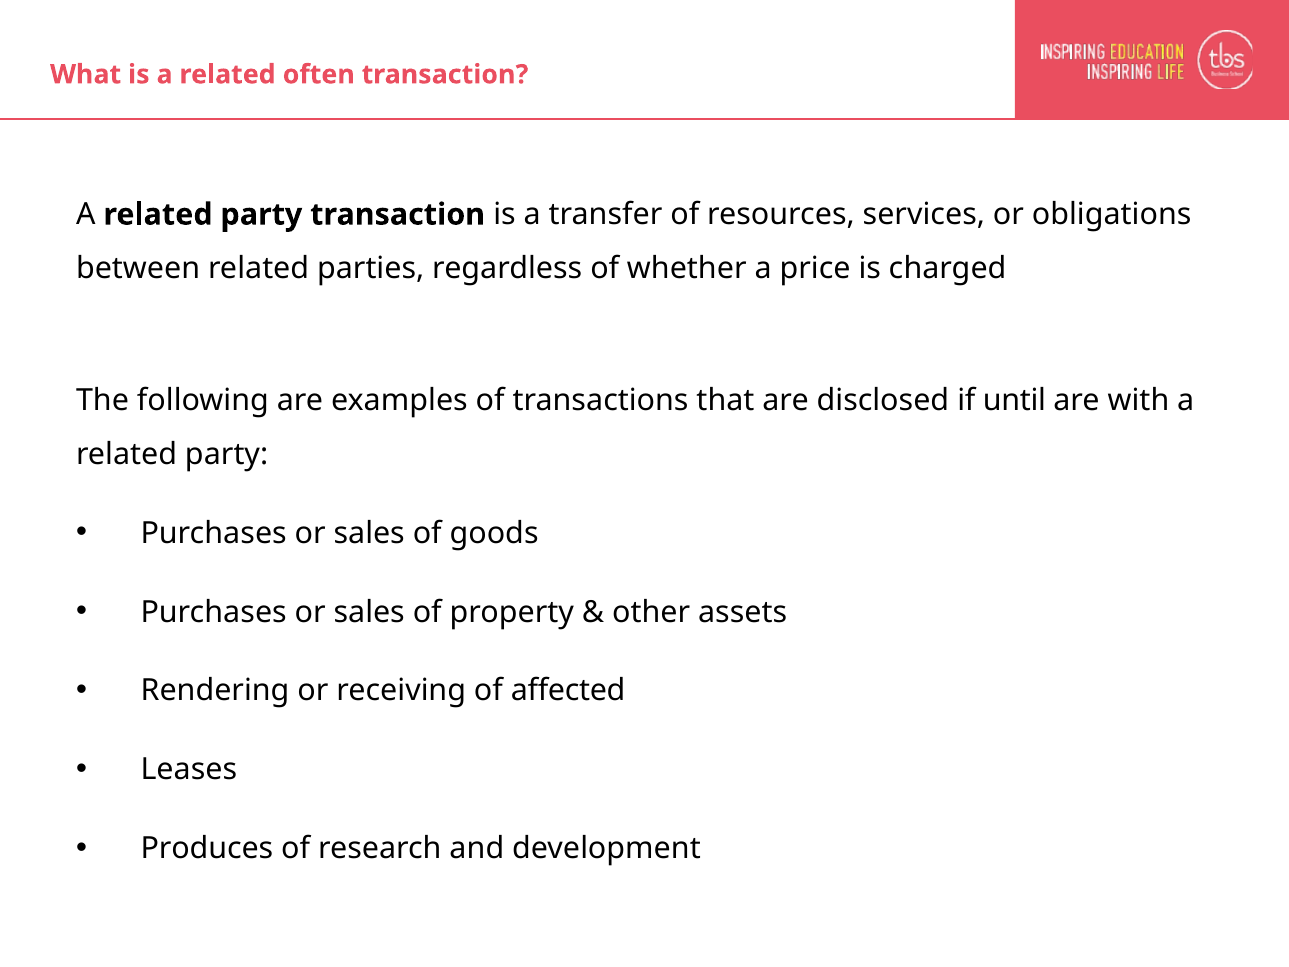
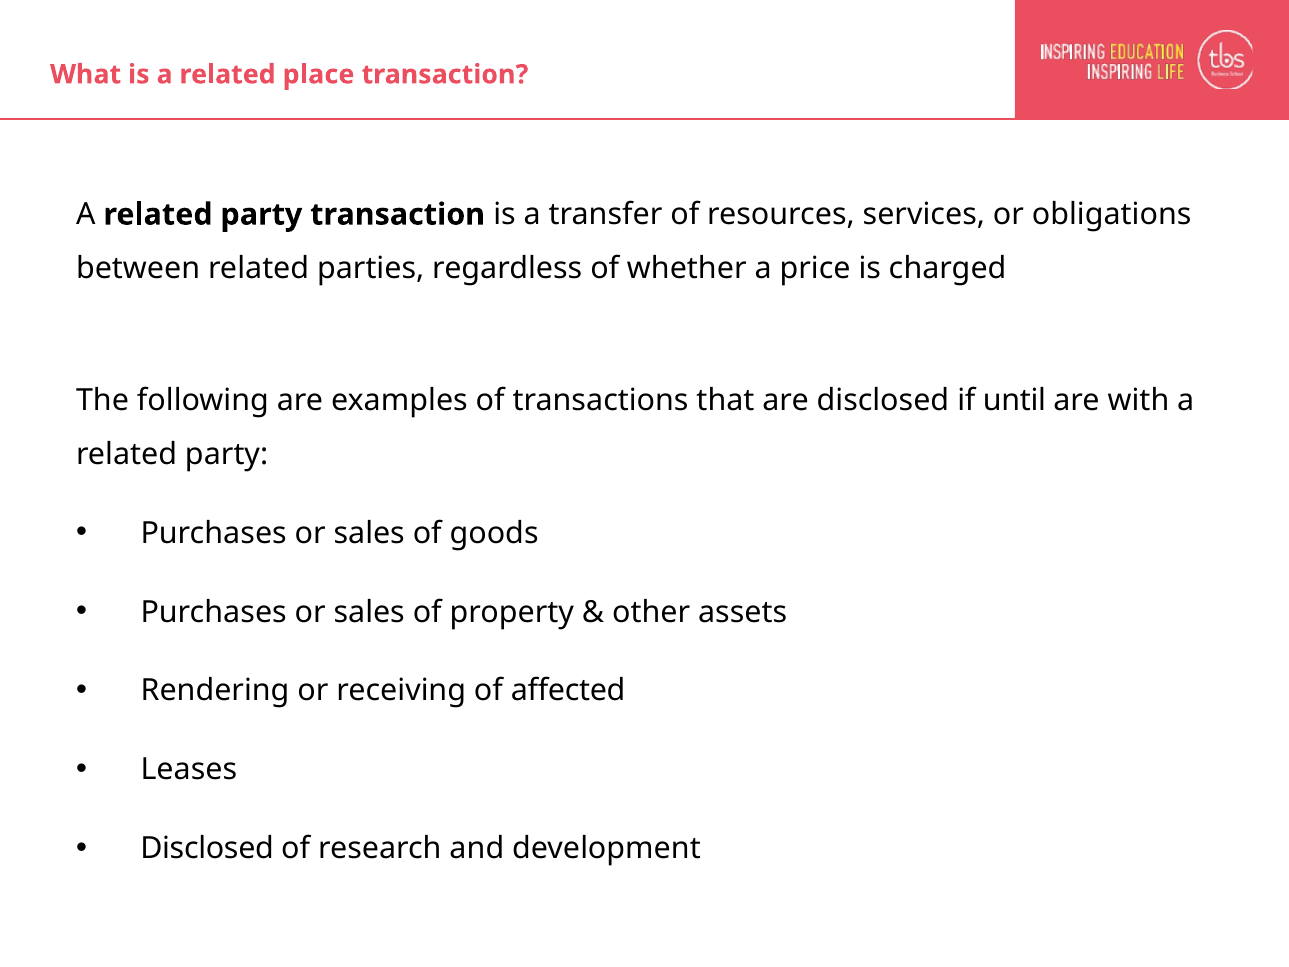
often: often -> place
Produces at (207, 848): Produces -> Disclosed
